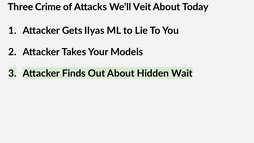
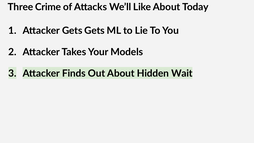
Veit: Veit -> Like
Gets Ilyas: Ilyas -> Gets
